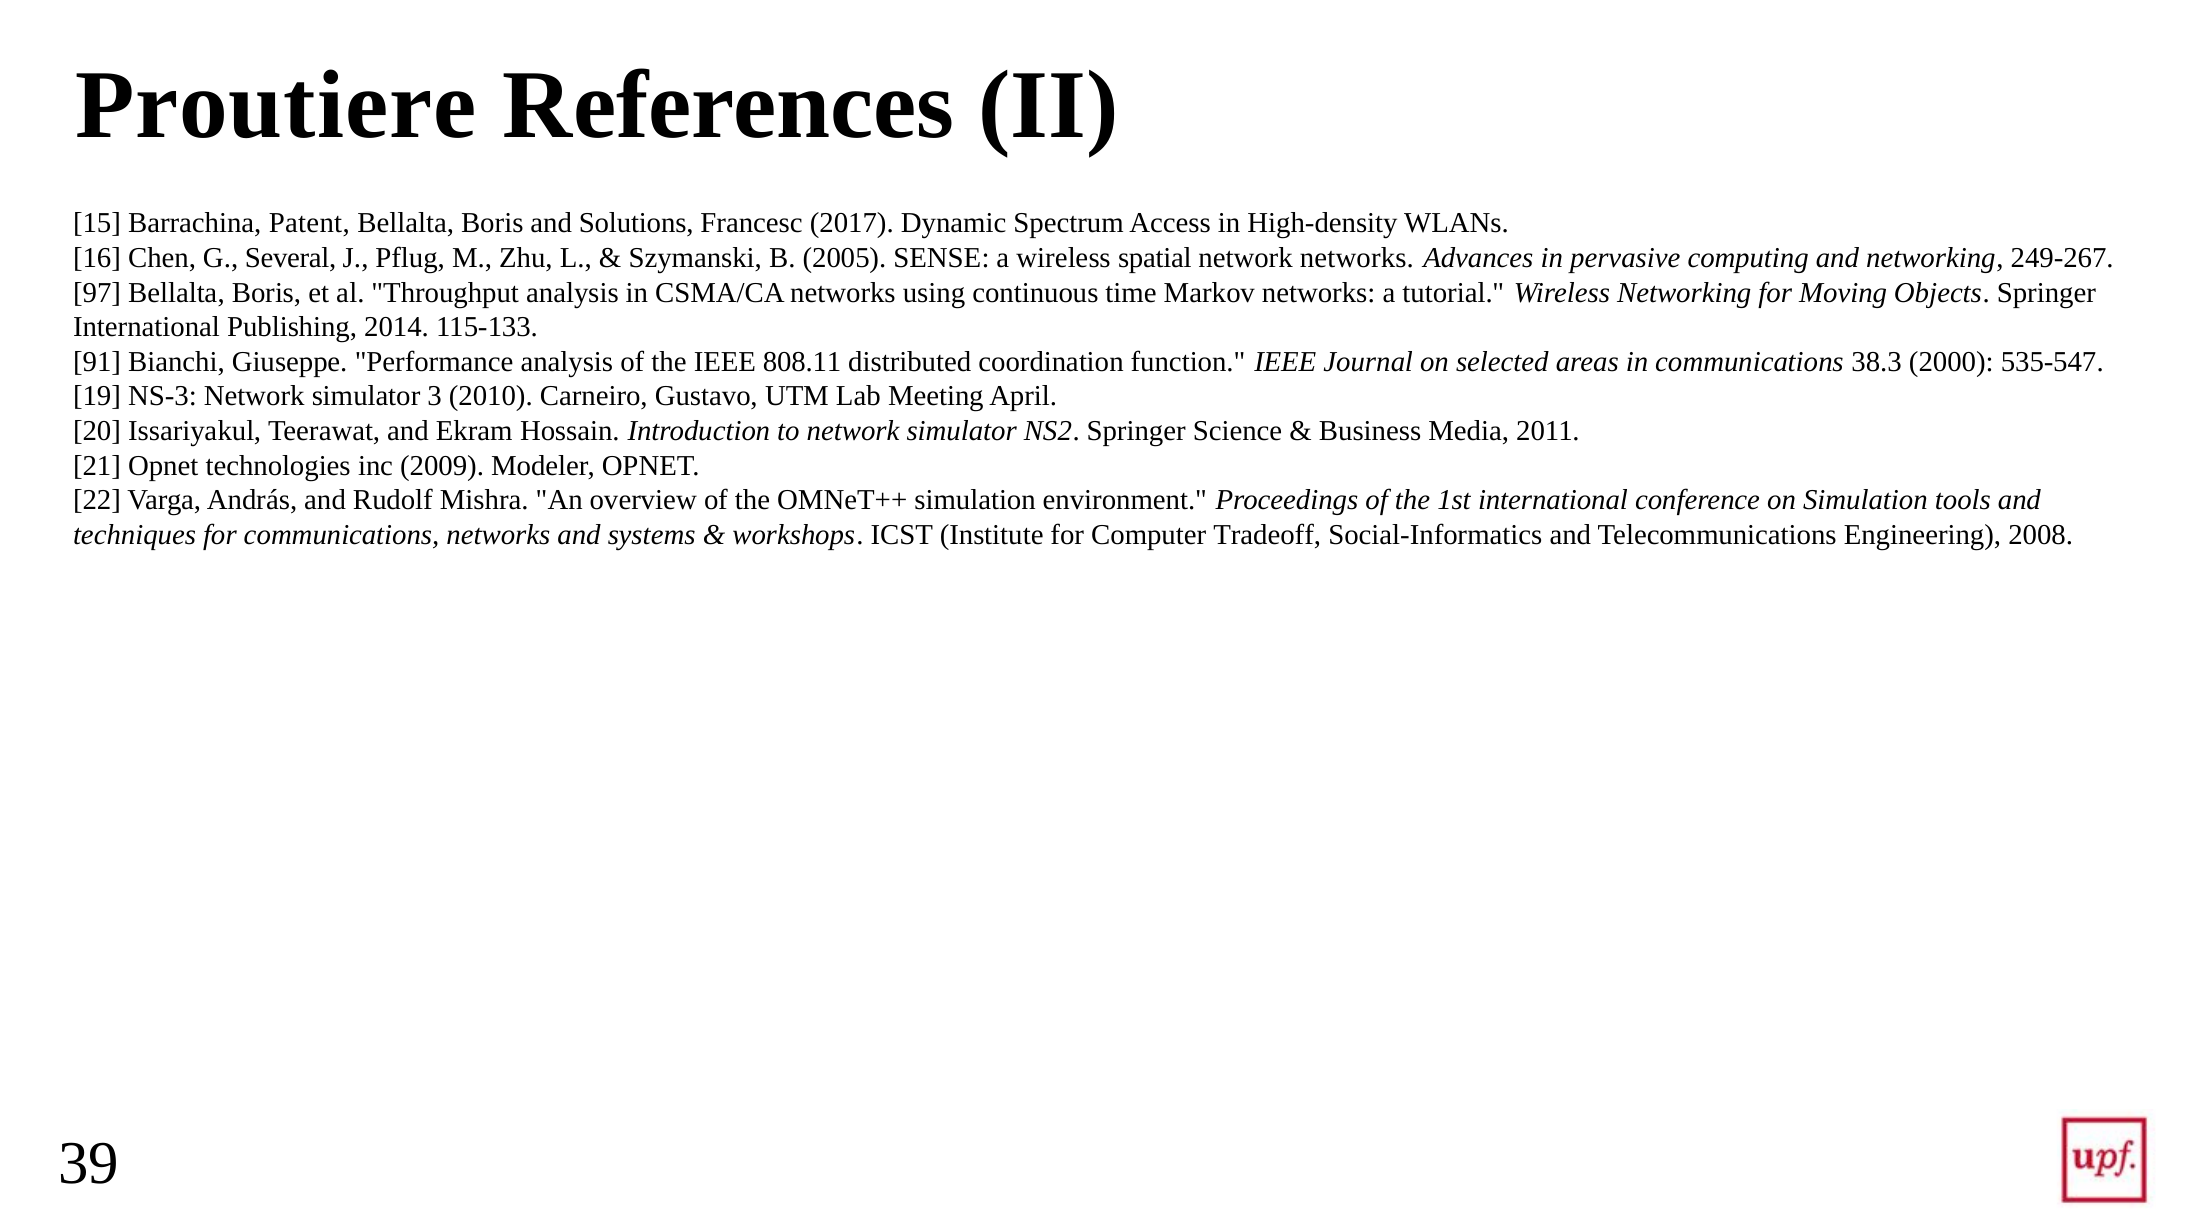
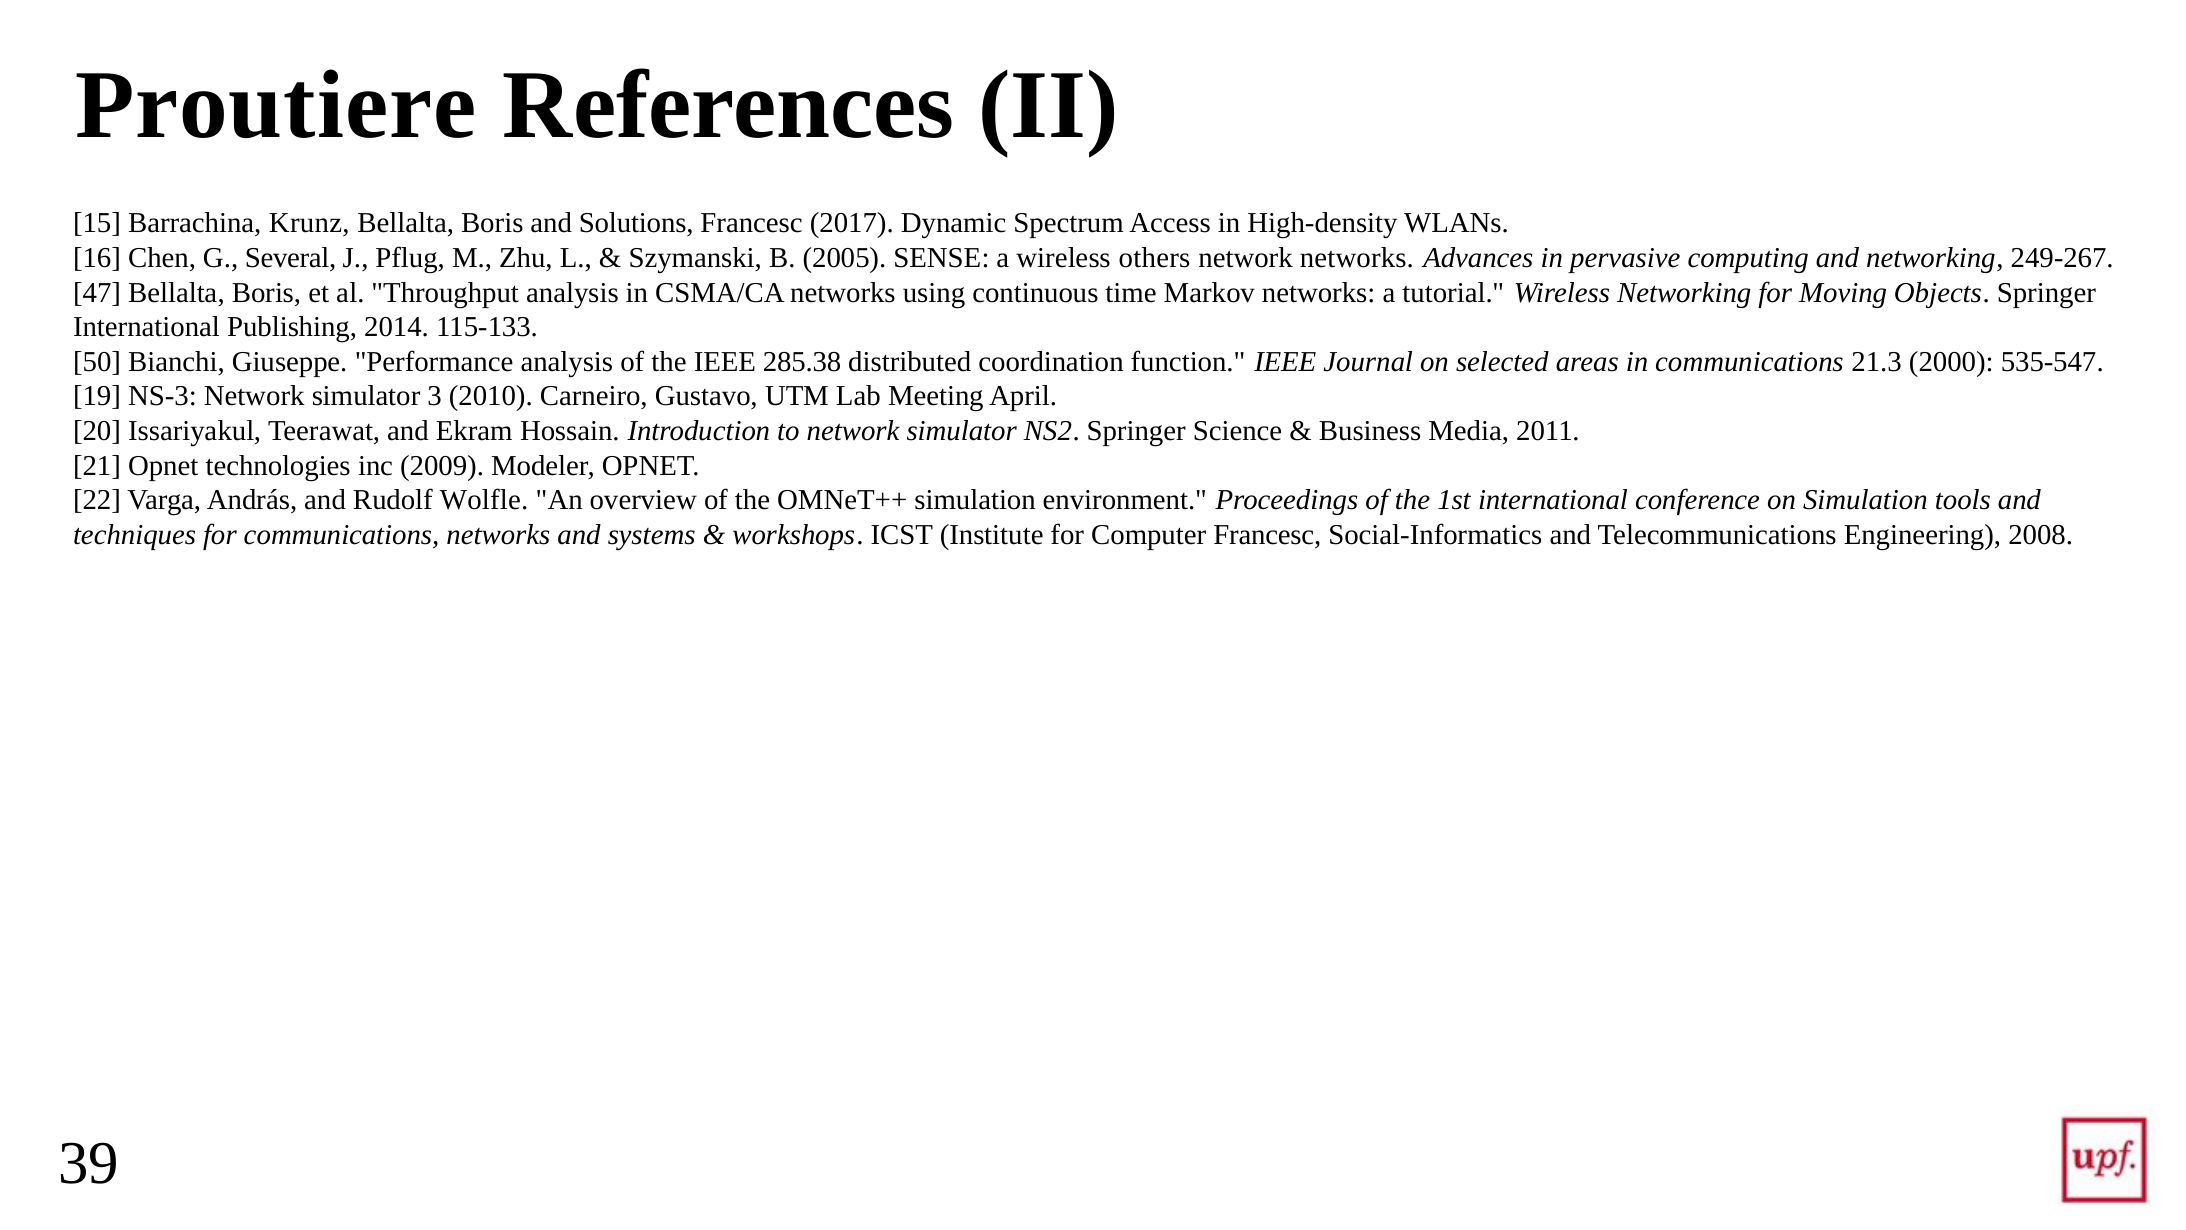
Patent: Patent -> Krunz
spatial: spatial -> others
97: 97 -> 47
91: 91 -> 50
808.11: 808.11 -> 285.38
38.3: 38.3 -> 21.3
Mishra: Mishra -> Wolfle
Computer Tradeoff: Tradeoff -> Francesc
